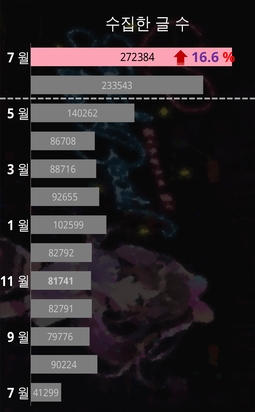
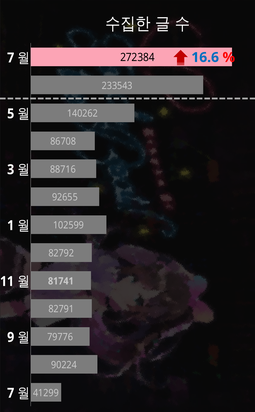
16.6 colour: purple -> blue
